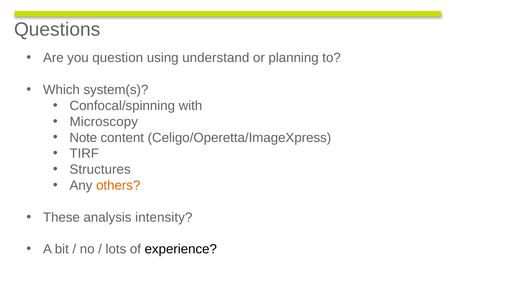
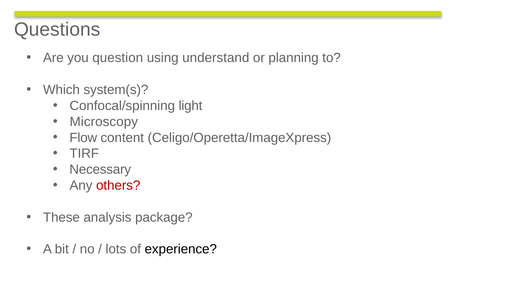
with: with -> light
Note: Note -> Flow
Structures: Structures -> Necessary
others colour: orange -> red
intensity: intensity -> package
